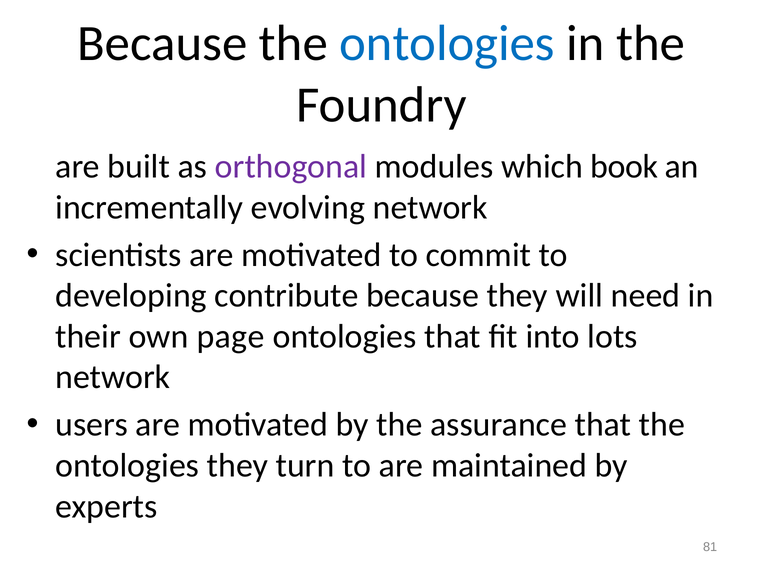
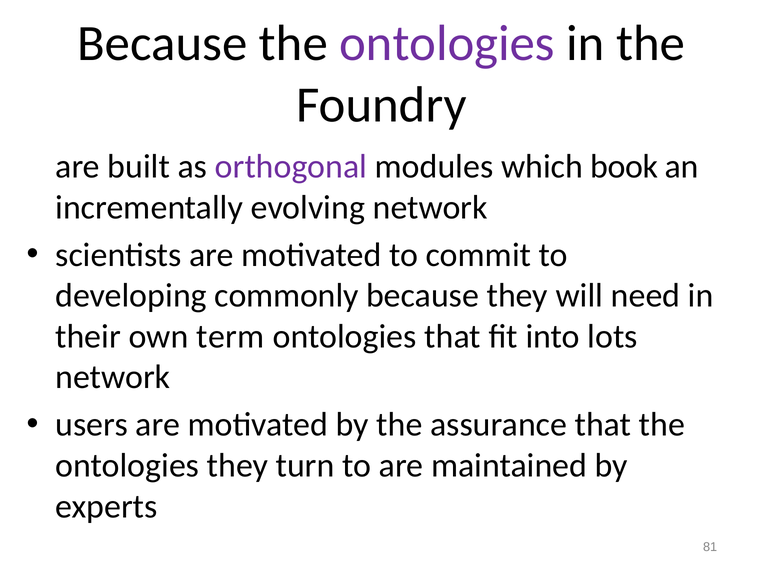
ontologies at (447, 44) colour: blue -> purple
contribute: contribute -> commonly
page: page -> term
